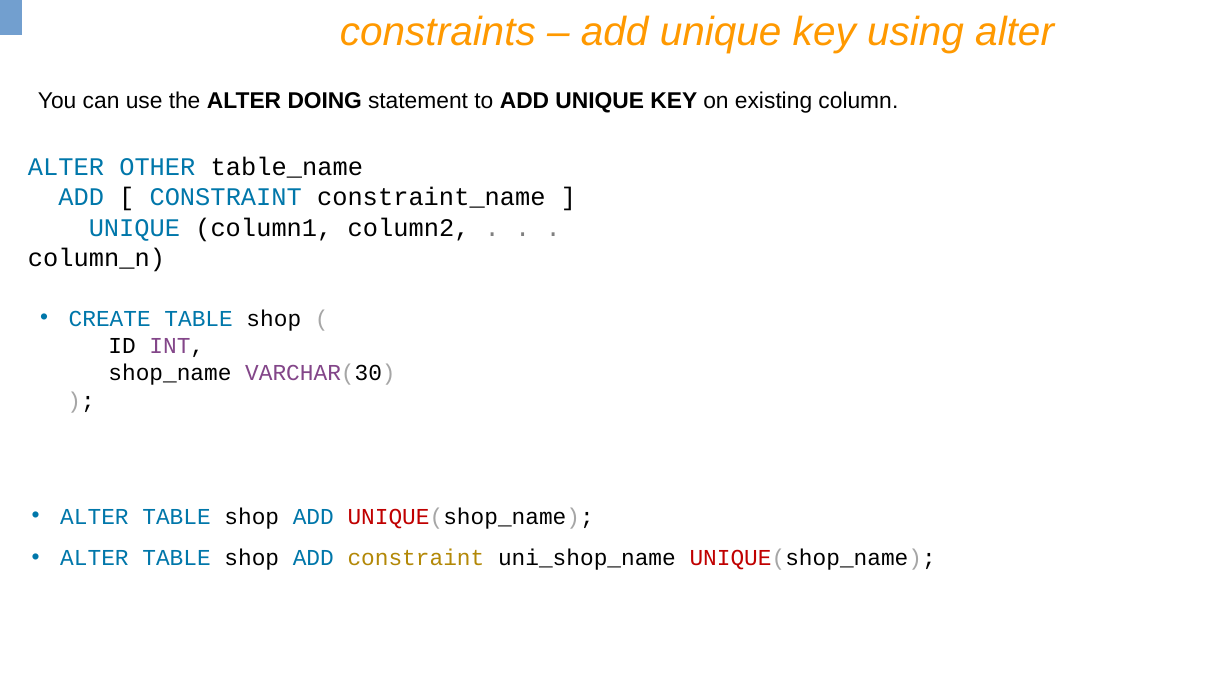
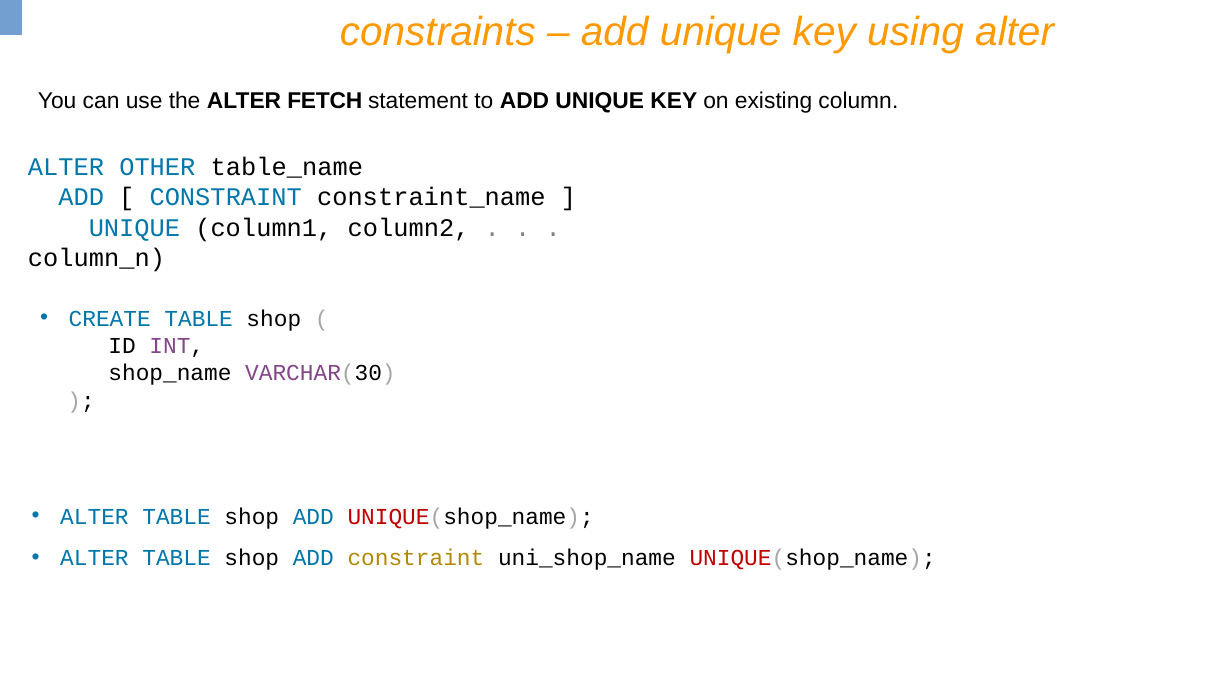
DOING: DOING -> FETCH
